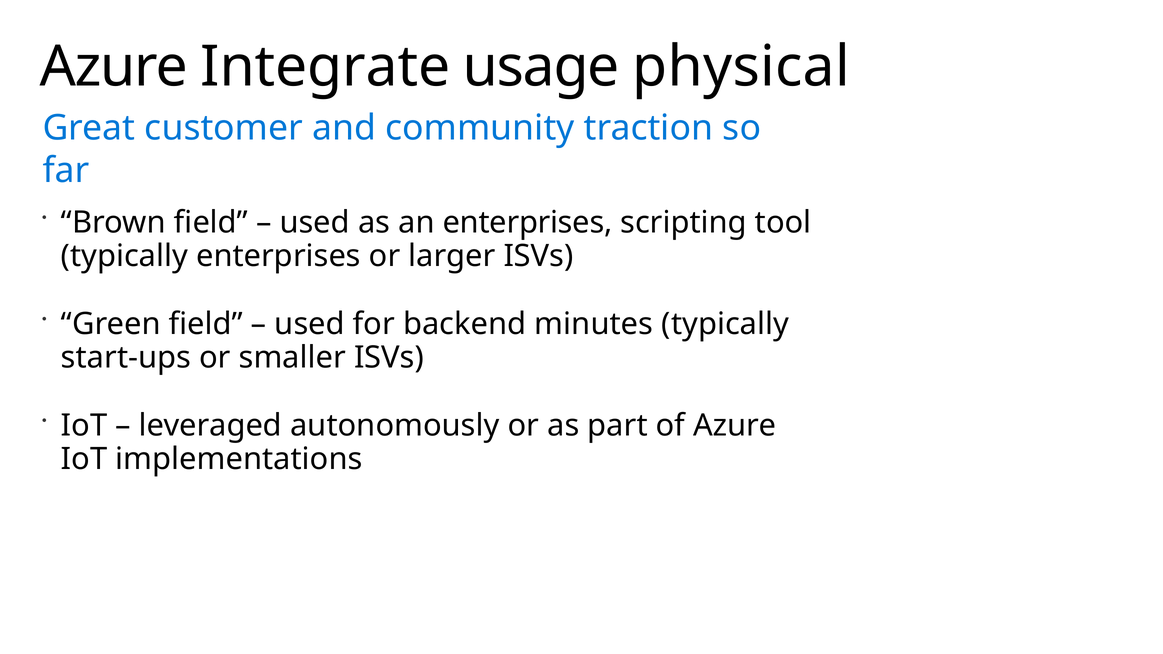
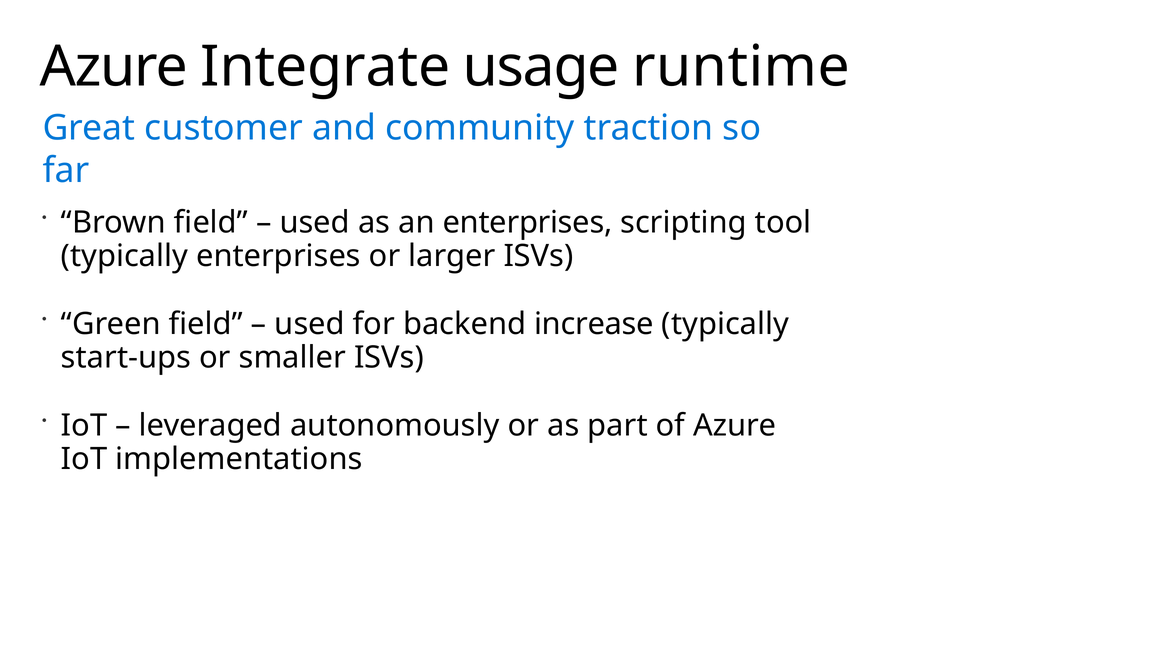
physical: physical -> runtime
minutes: minutes -> increase
